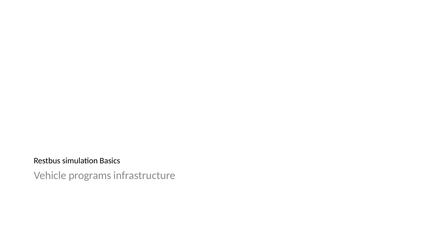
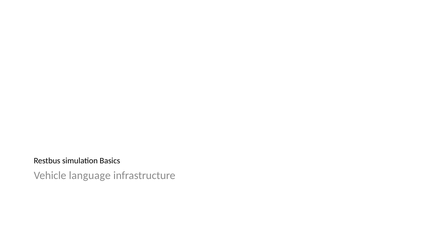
programs: programs -> language
